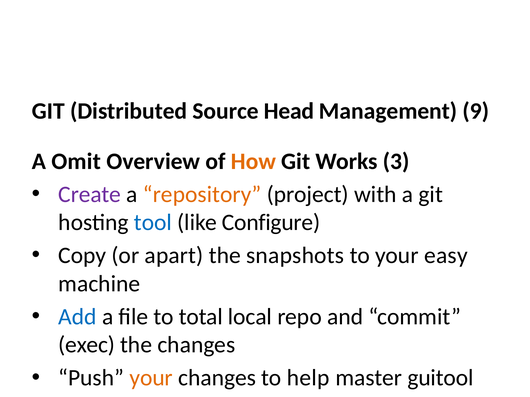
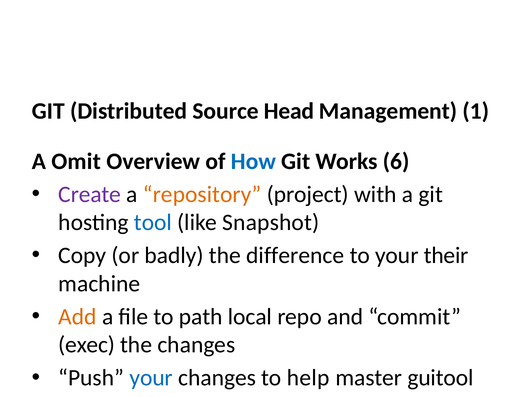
9: 9 -> 1
How colour: orange -> blue
3: 3 -> 6
Configure: Configure -> Snapshot
apart: apart -> badly
snapshots: snapshots -> difference
easy: easy -> their
Add colour: blue -> orange
total: total -> path
your at (151, 378) colour: orange -> blue
